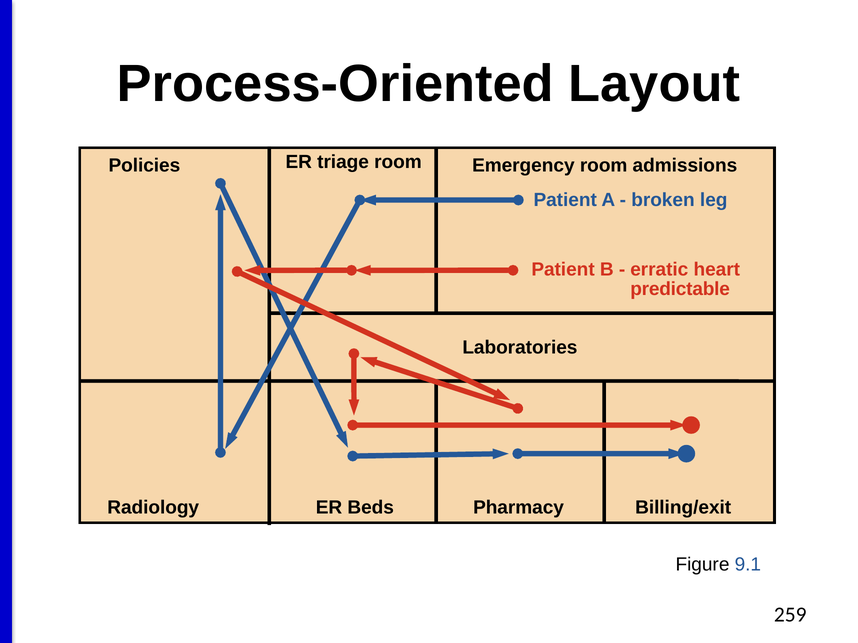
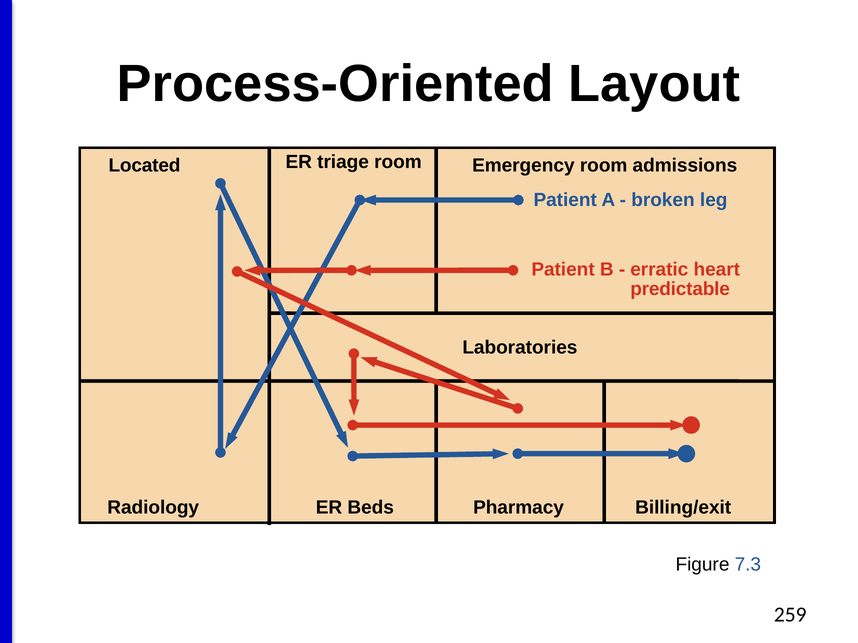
Policies: Policies -> Located
9.1: 9.1 -> 7.3
